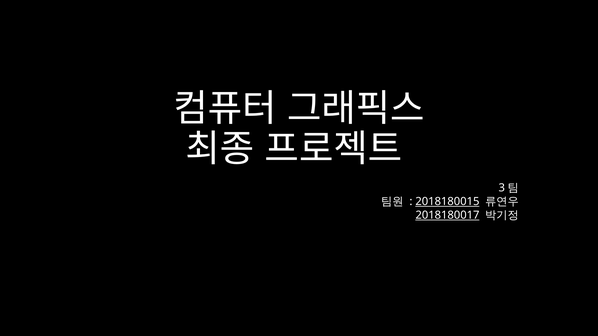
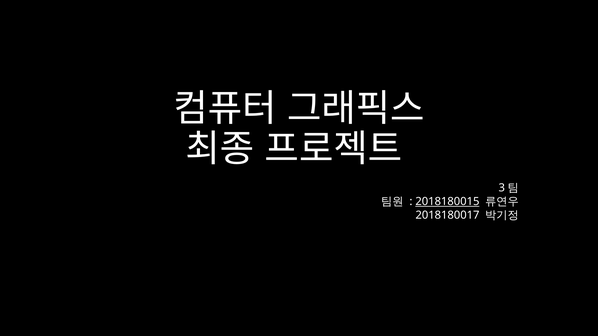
2018180017 underline: present -> none
